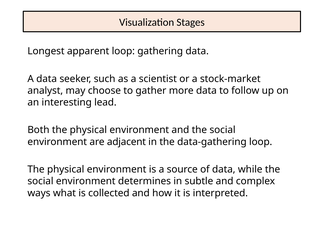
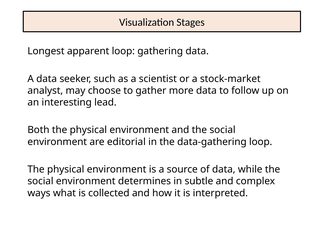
adjacent: adjacent -> editorial
